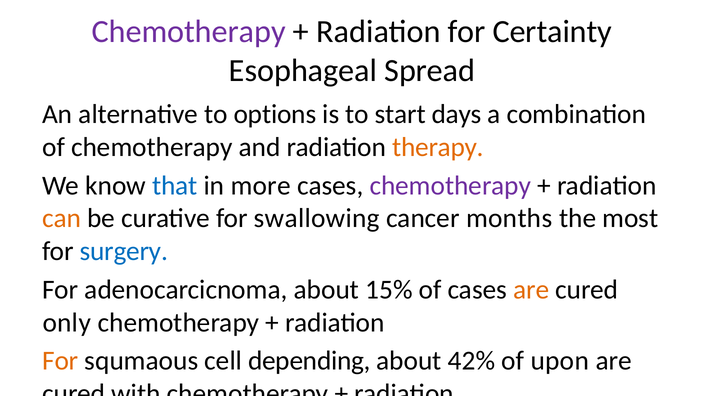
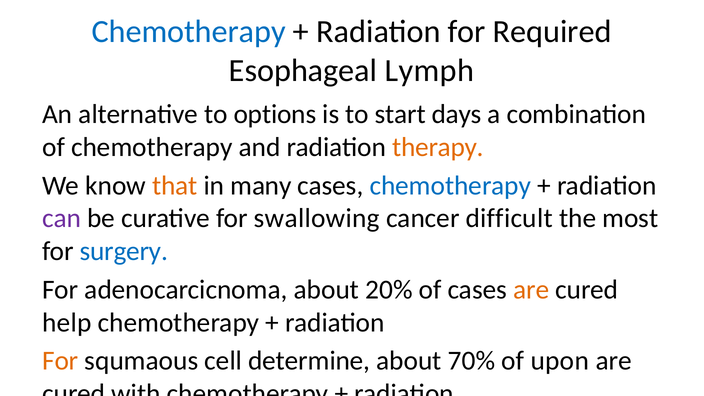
Chemotherapy at (189, 32) colour: purple -> blue
Certainty: Certainty -> Required
Spread: Spread -> Lymph
that colour: blue -> orange
more: more -> many
chemotherapy at (450, 186) colour: purple -> blue
can colour: orange -> purple
months: months -> difficult
15%: 15% -> 20%
only: only -> help
depending: depending -> determine
42%: 42% -> 70%
